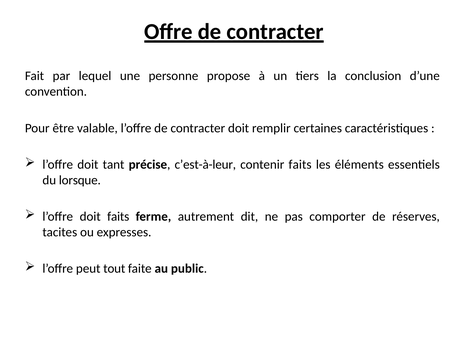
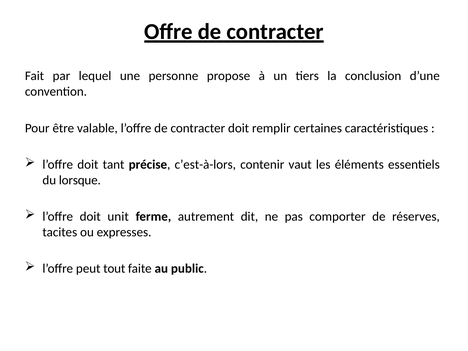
c’est-à-leur: c’est-à-leur -> c’est-à-lors
contenir faits: faits -> vaut
doit faits: faits -> unit
